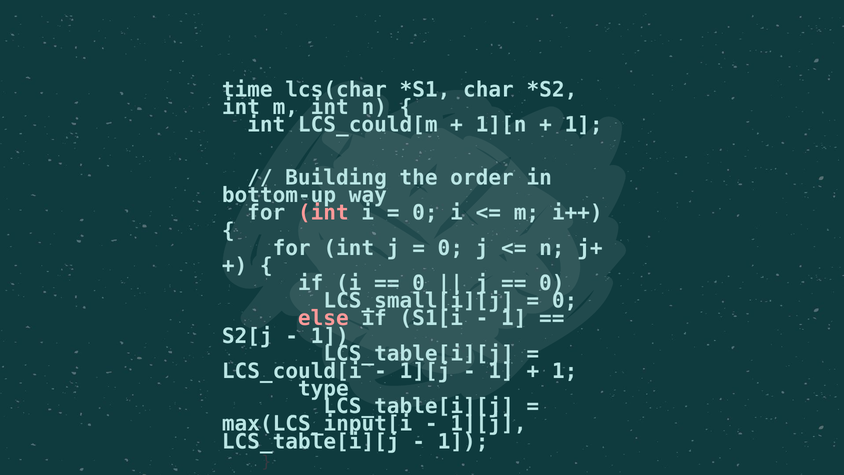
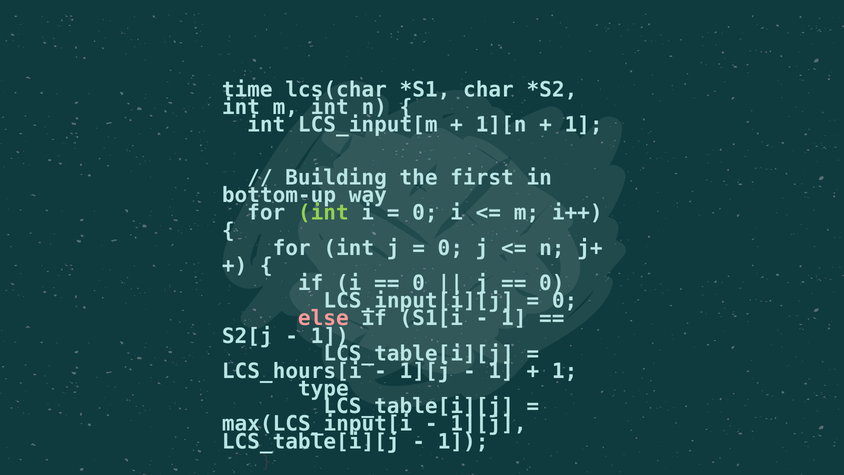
LCS_could[m: LCS_could[m -> LCS_input[m
order: order -> first
int at (323, 213) colour: pink -> light green
LCS_small[i][j: LCS_small[i][j -> LCS_input[i][j
LCS_could[i: LCS_could[i -> LCS_hours[i
